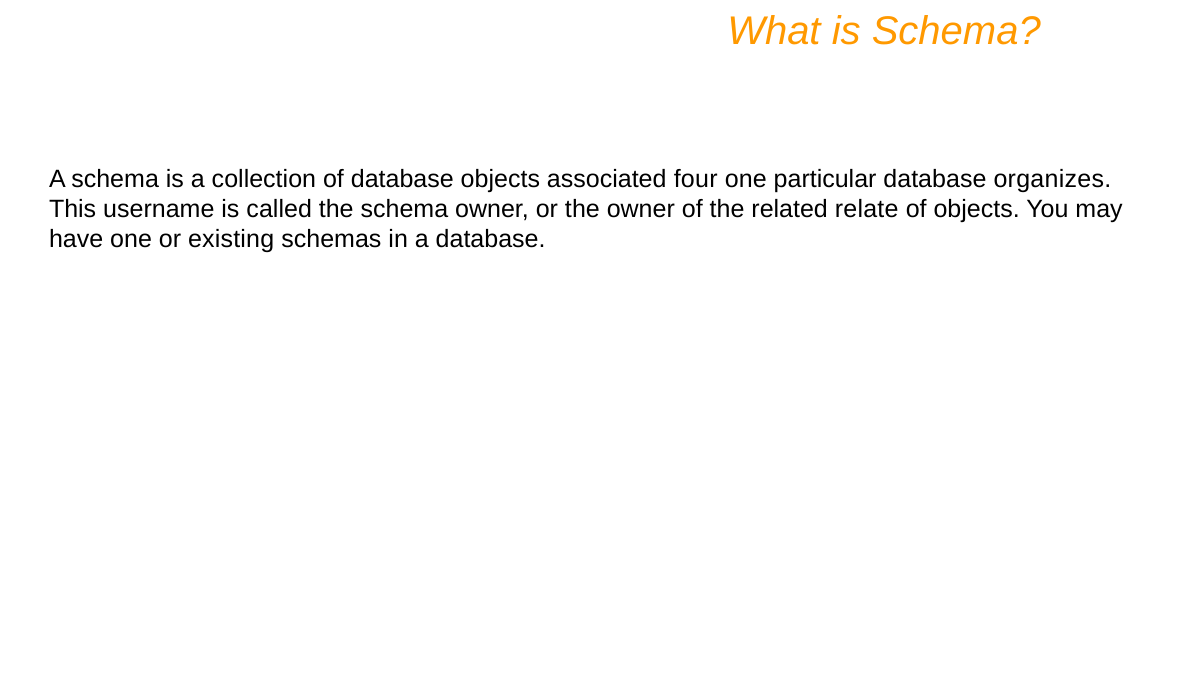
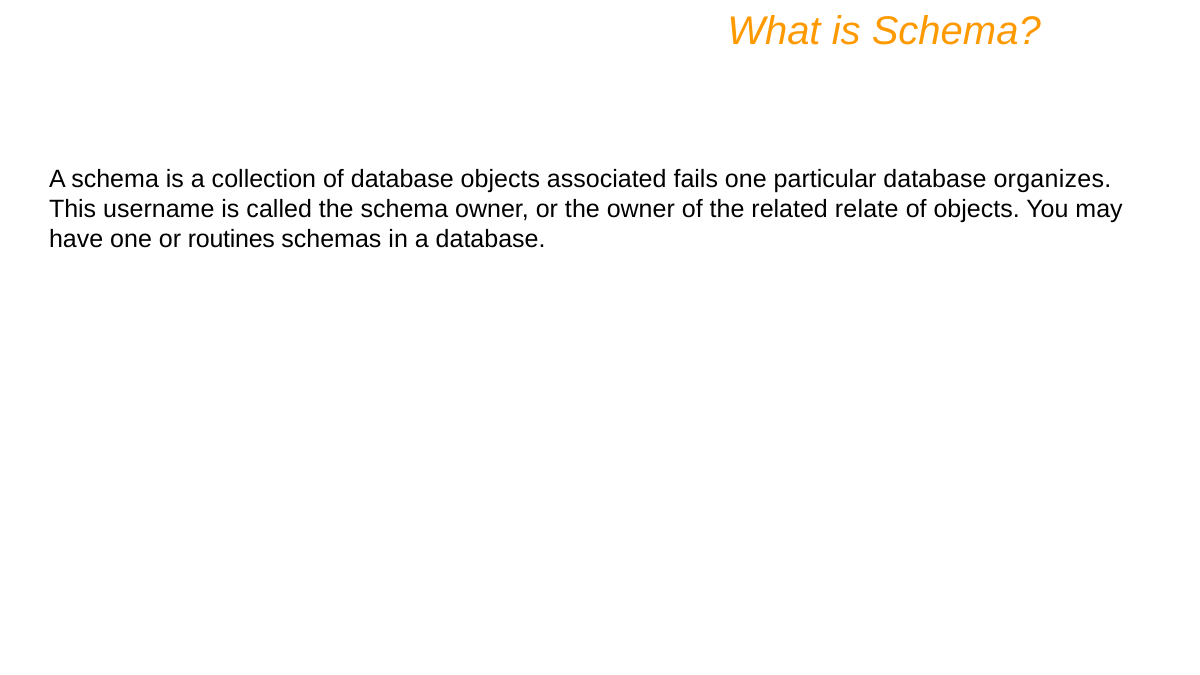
four: four -> fails
existing: existing -> routines
